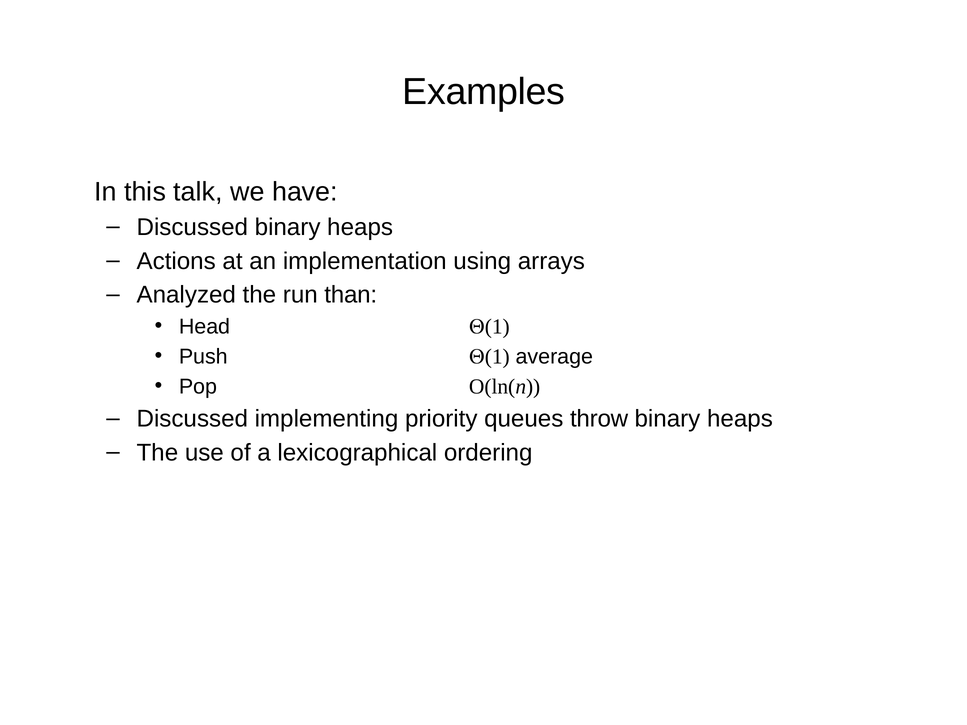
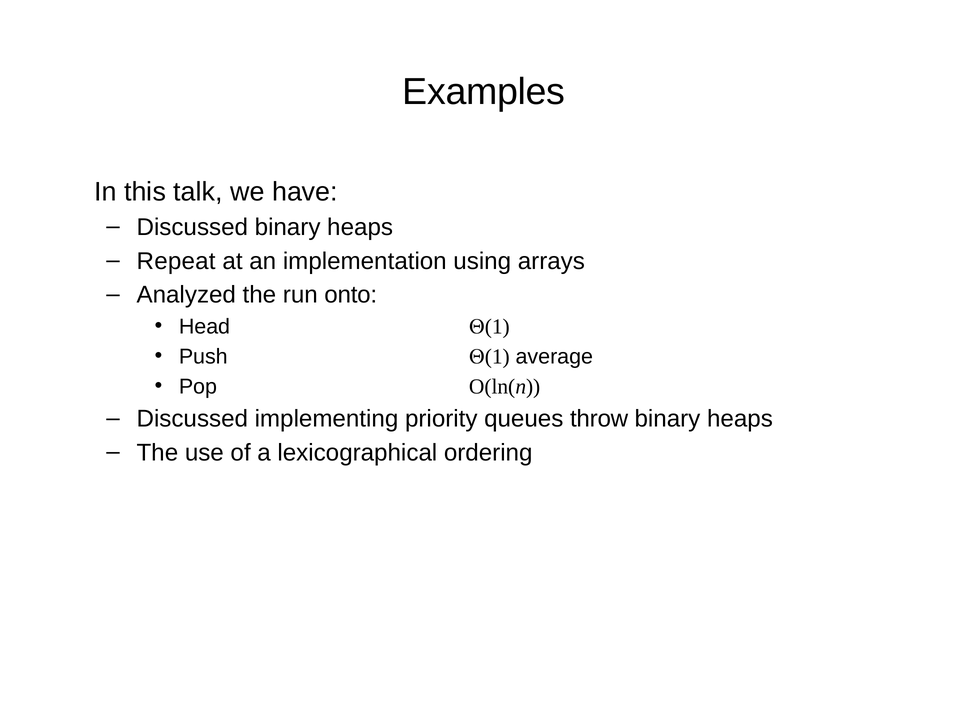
Actions: Actions -> Repeat
than: than -> onto
